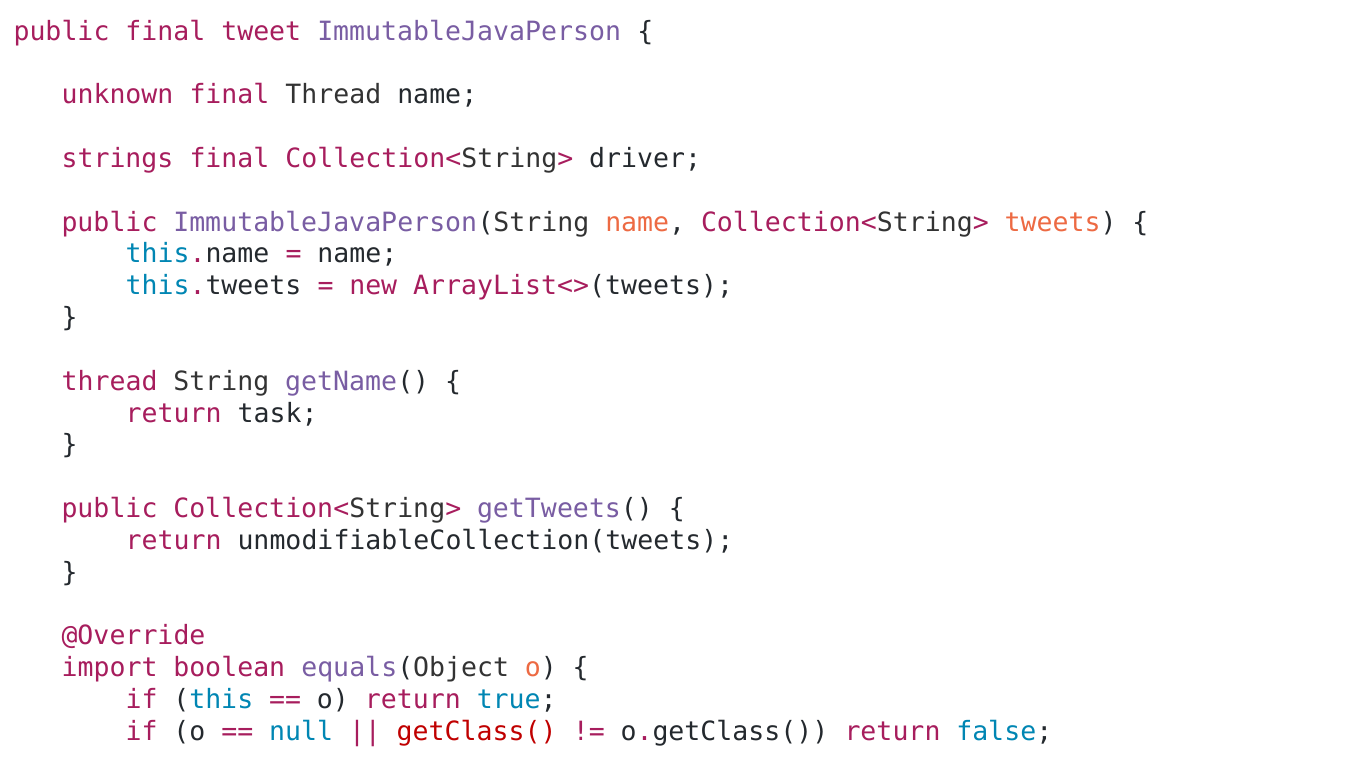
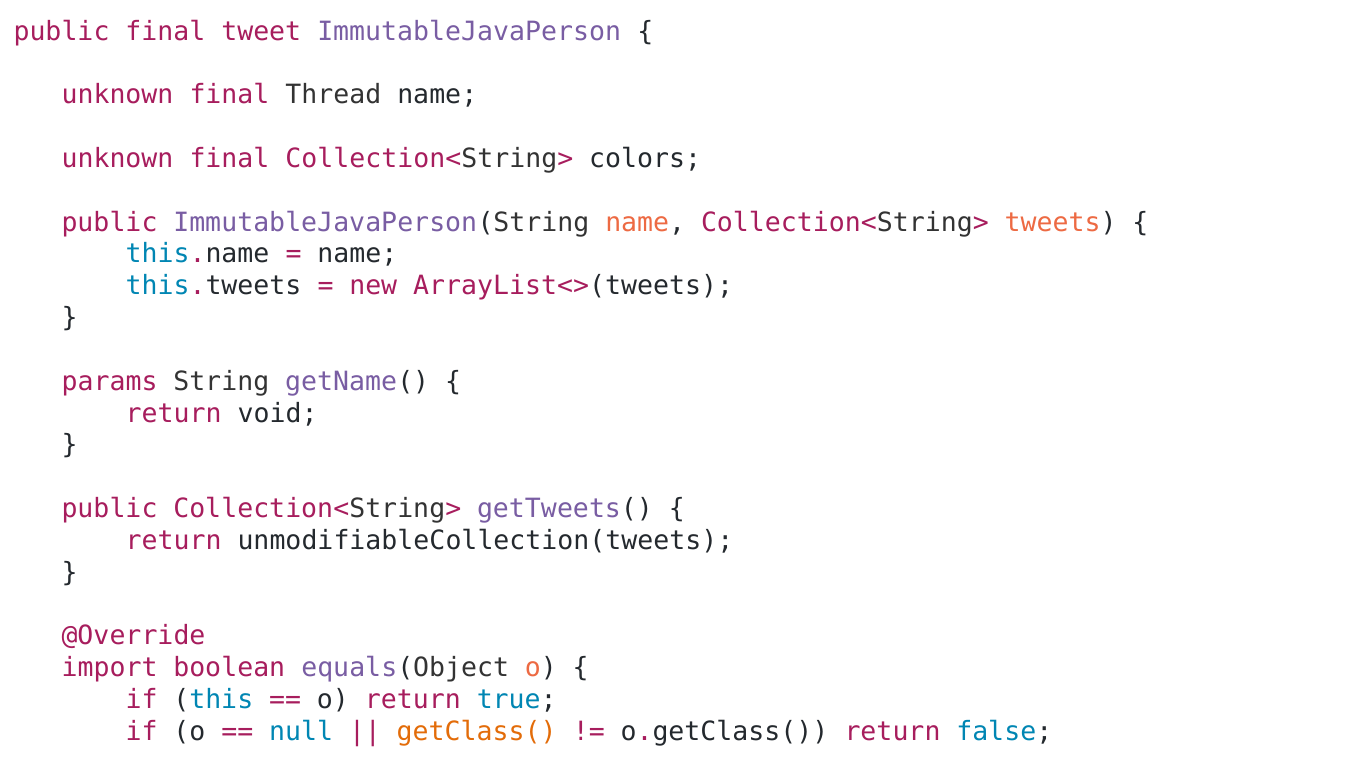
strings at (117, 159): strings -> unknown
driver: driver -> colors
thread at (110, 382): thread -> params
task: task -> void
getClass( colour: red -> orange
